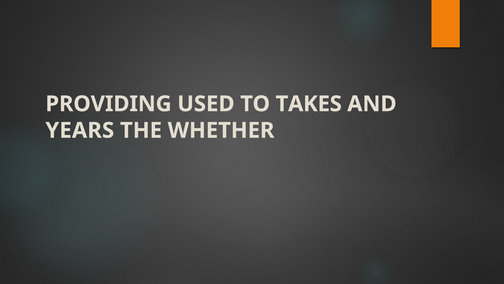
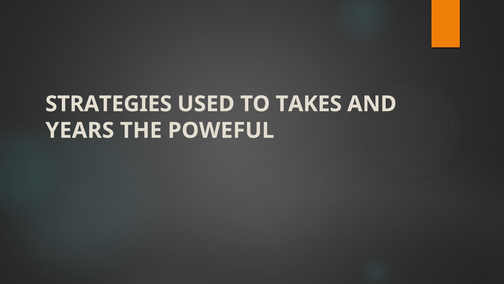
PROVIDING: PROVIDING -> STRATEGIES
WHETHER: WHETHER -> POWEFUL
